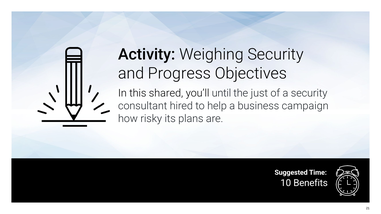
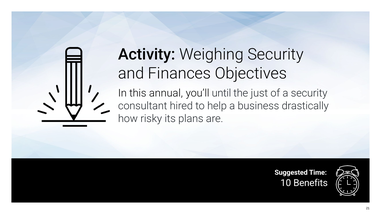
Progress: Progress -> Finances
shared: shared -> annual
campaign: campaign -> drastically
